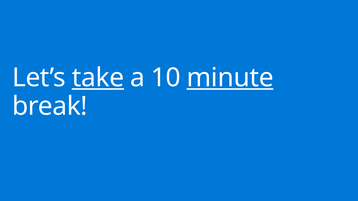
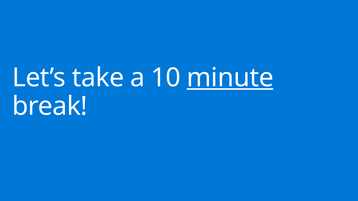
take underline: present -> none
